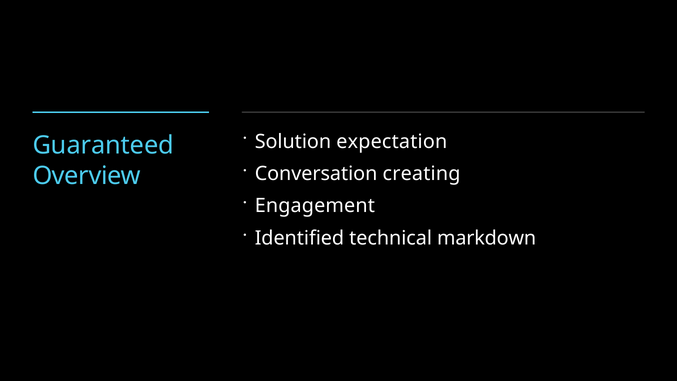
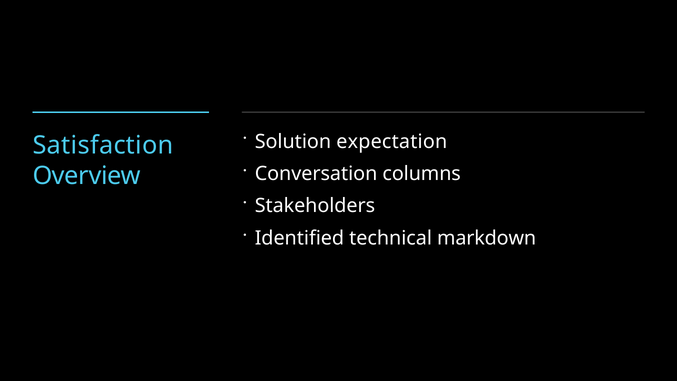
Guaranteed: Guaranteed -> Satisfaction
creating: creating -> columns
Engagement: Engagement -> Stakeholders
